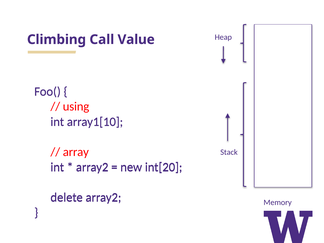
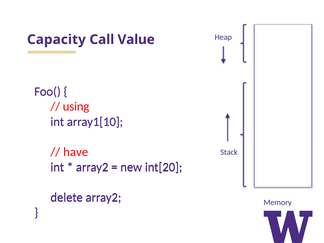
Climbing: Climbing -> Capacity
array: array -> have
